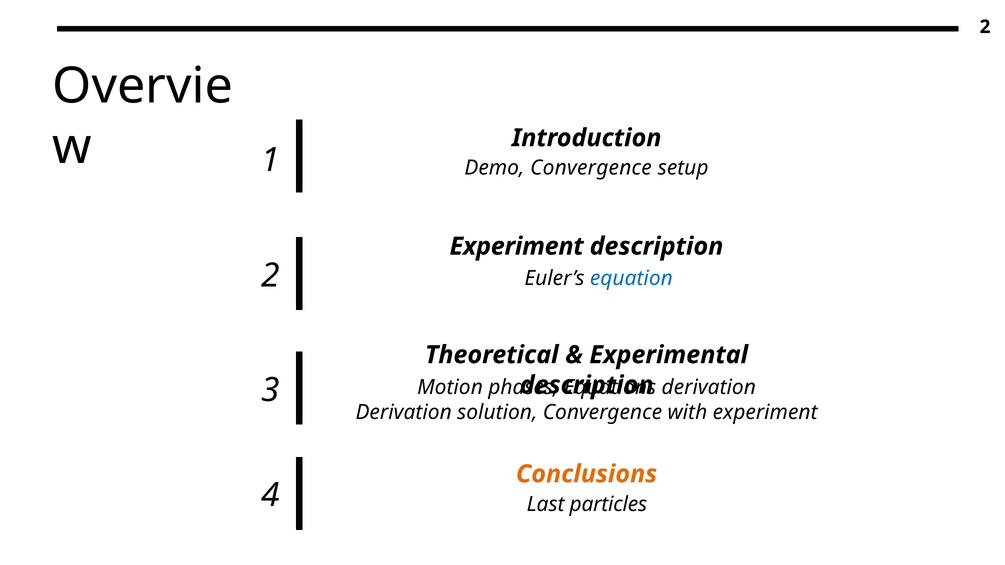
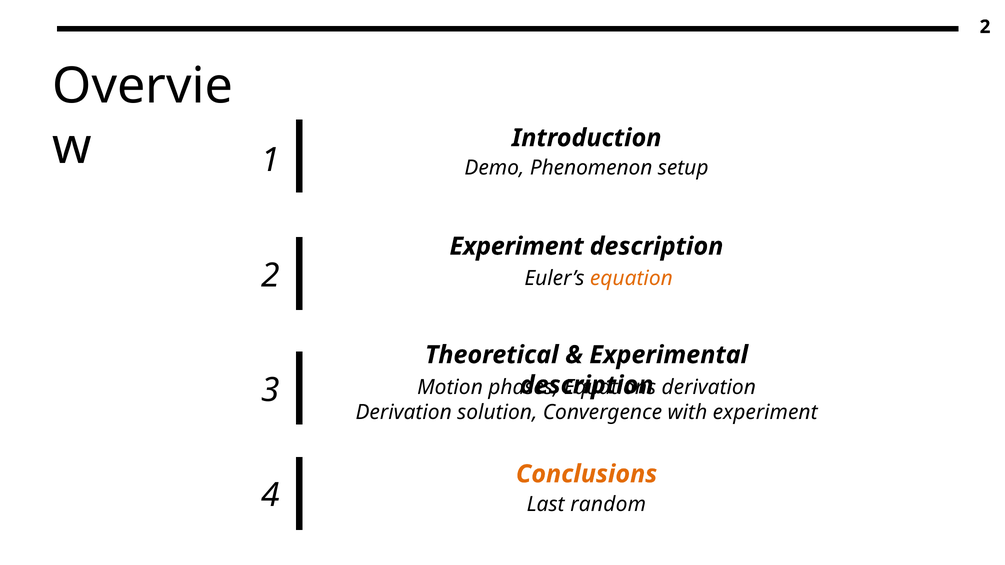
Demo Convergence: Convergence -> Phenomenon
equation colour: blue -> orange
particles: particles -> random
